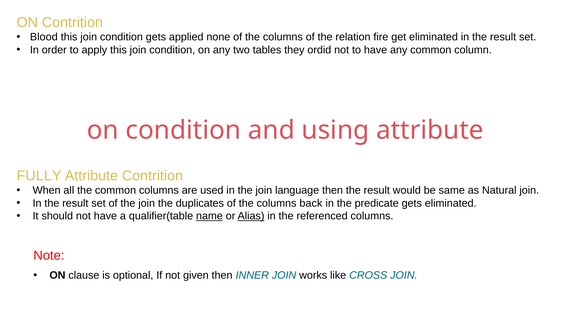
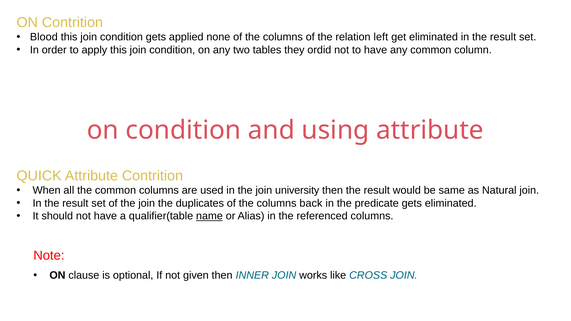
fire: fire -> left
FULLY: FULLY -> QUICK
language: language -> university
Alias underline: present -> none
